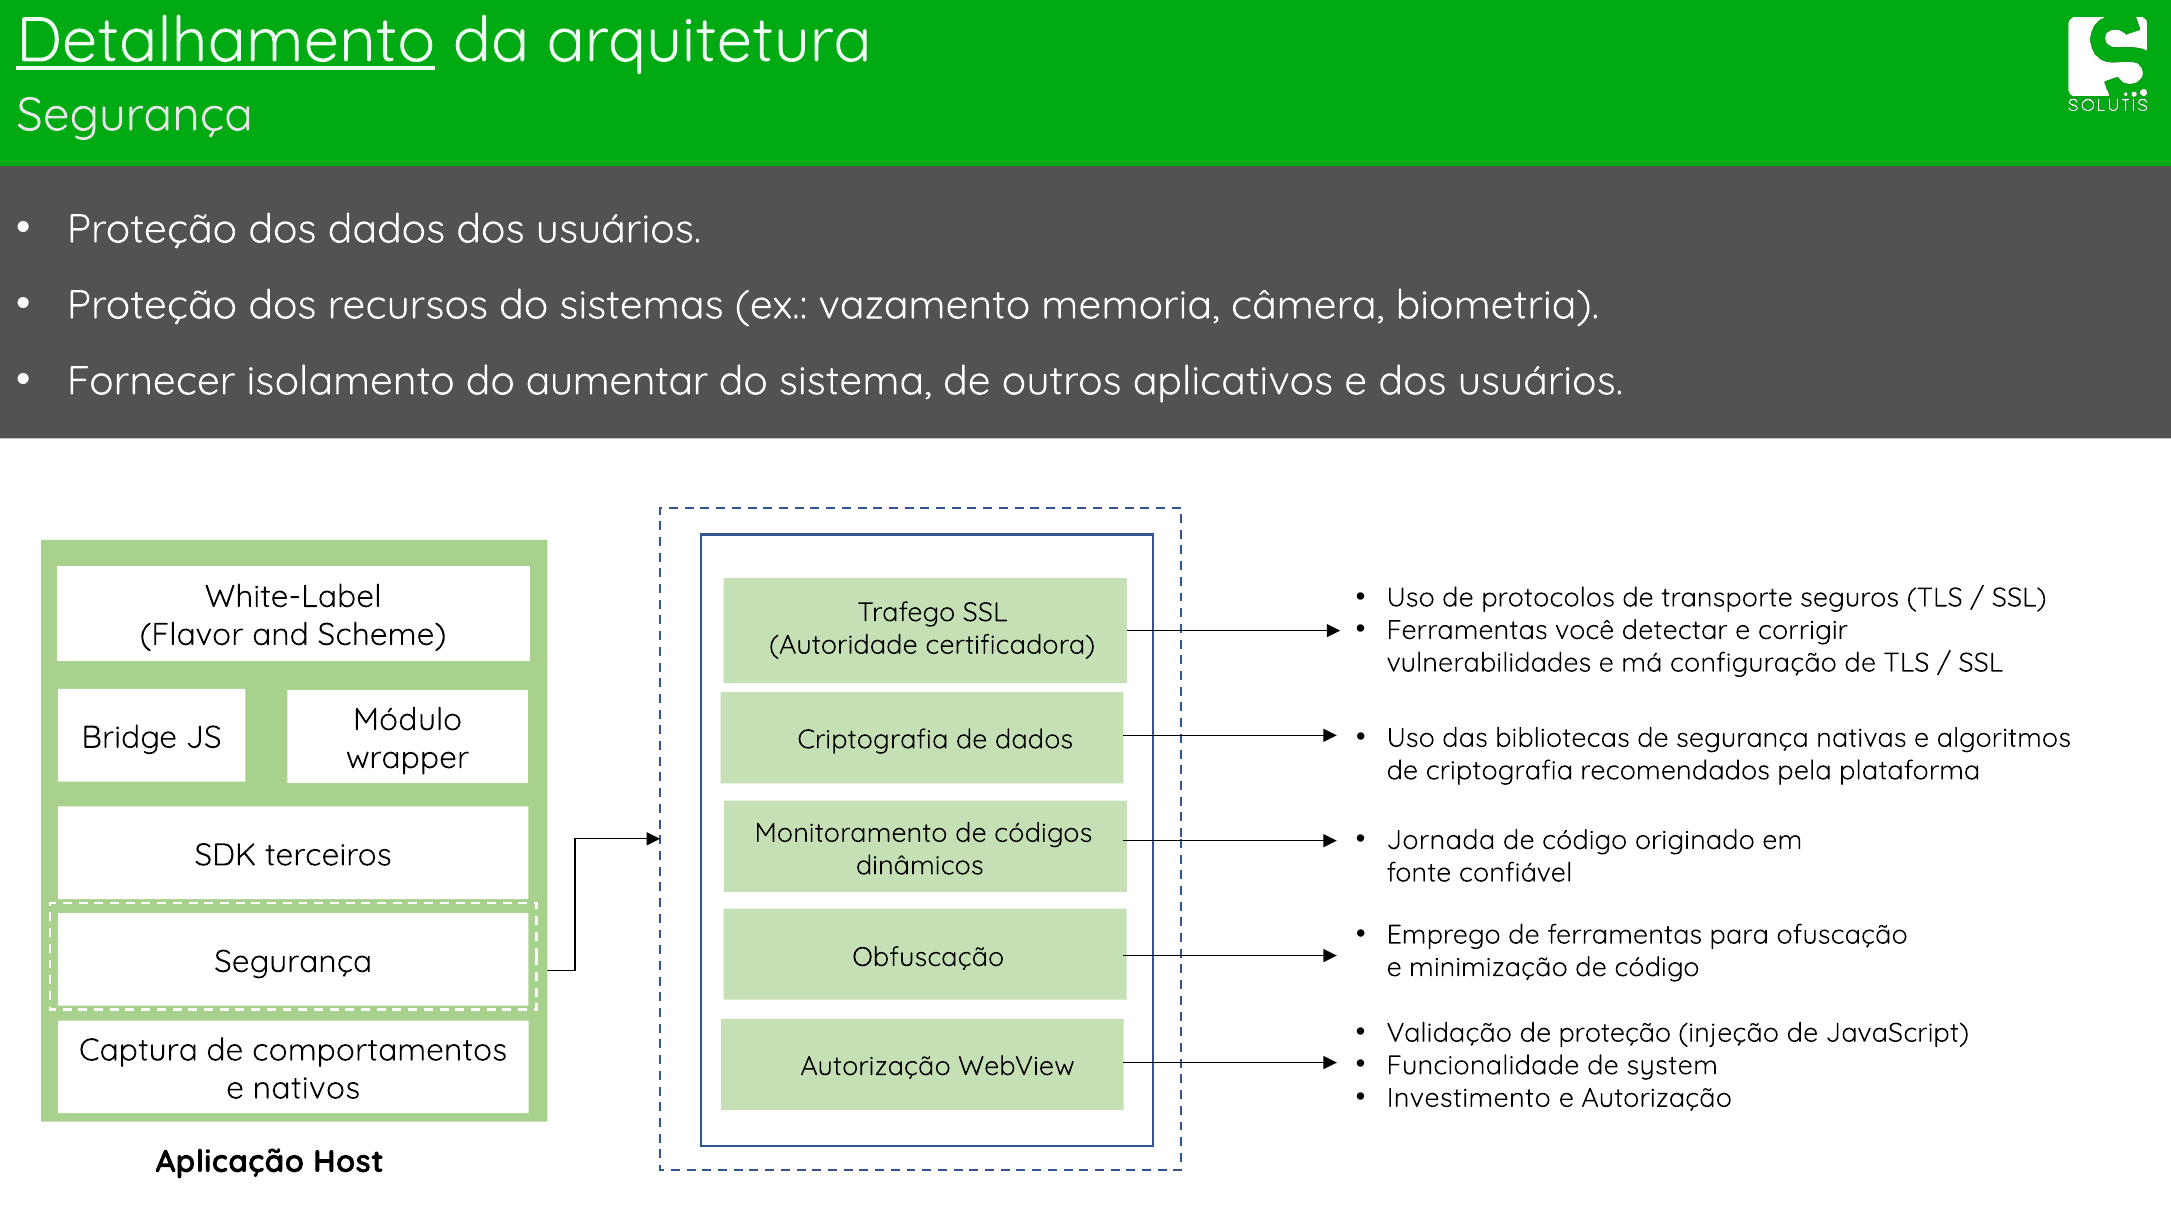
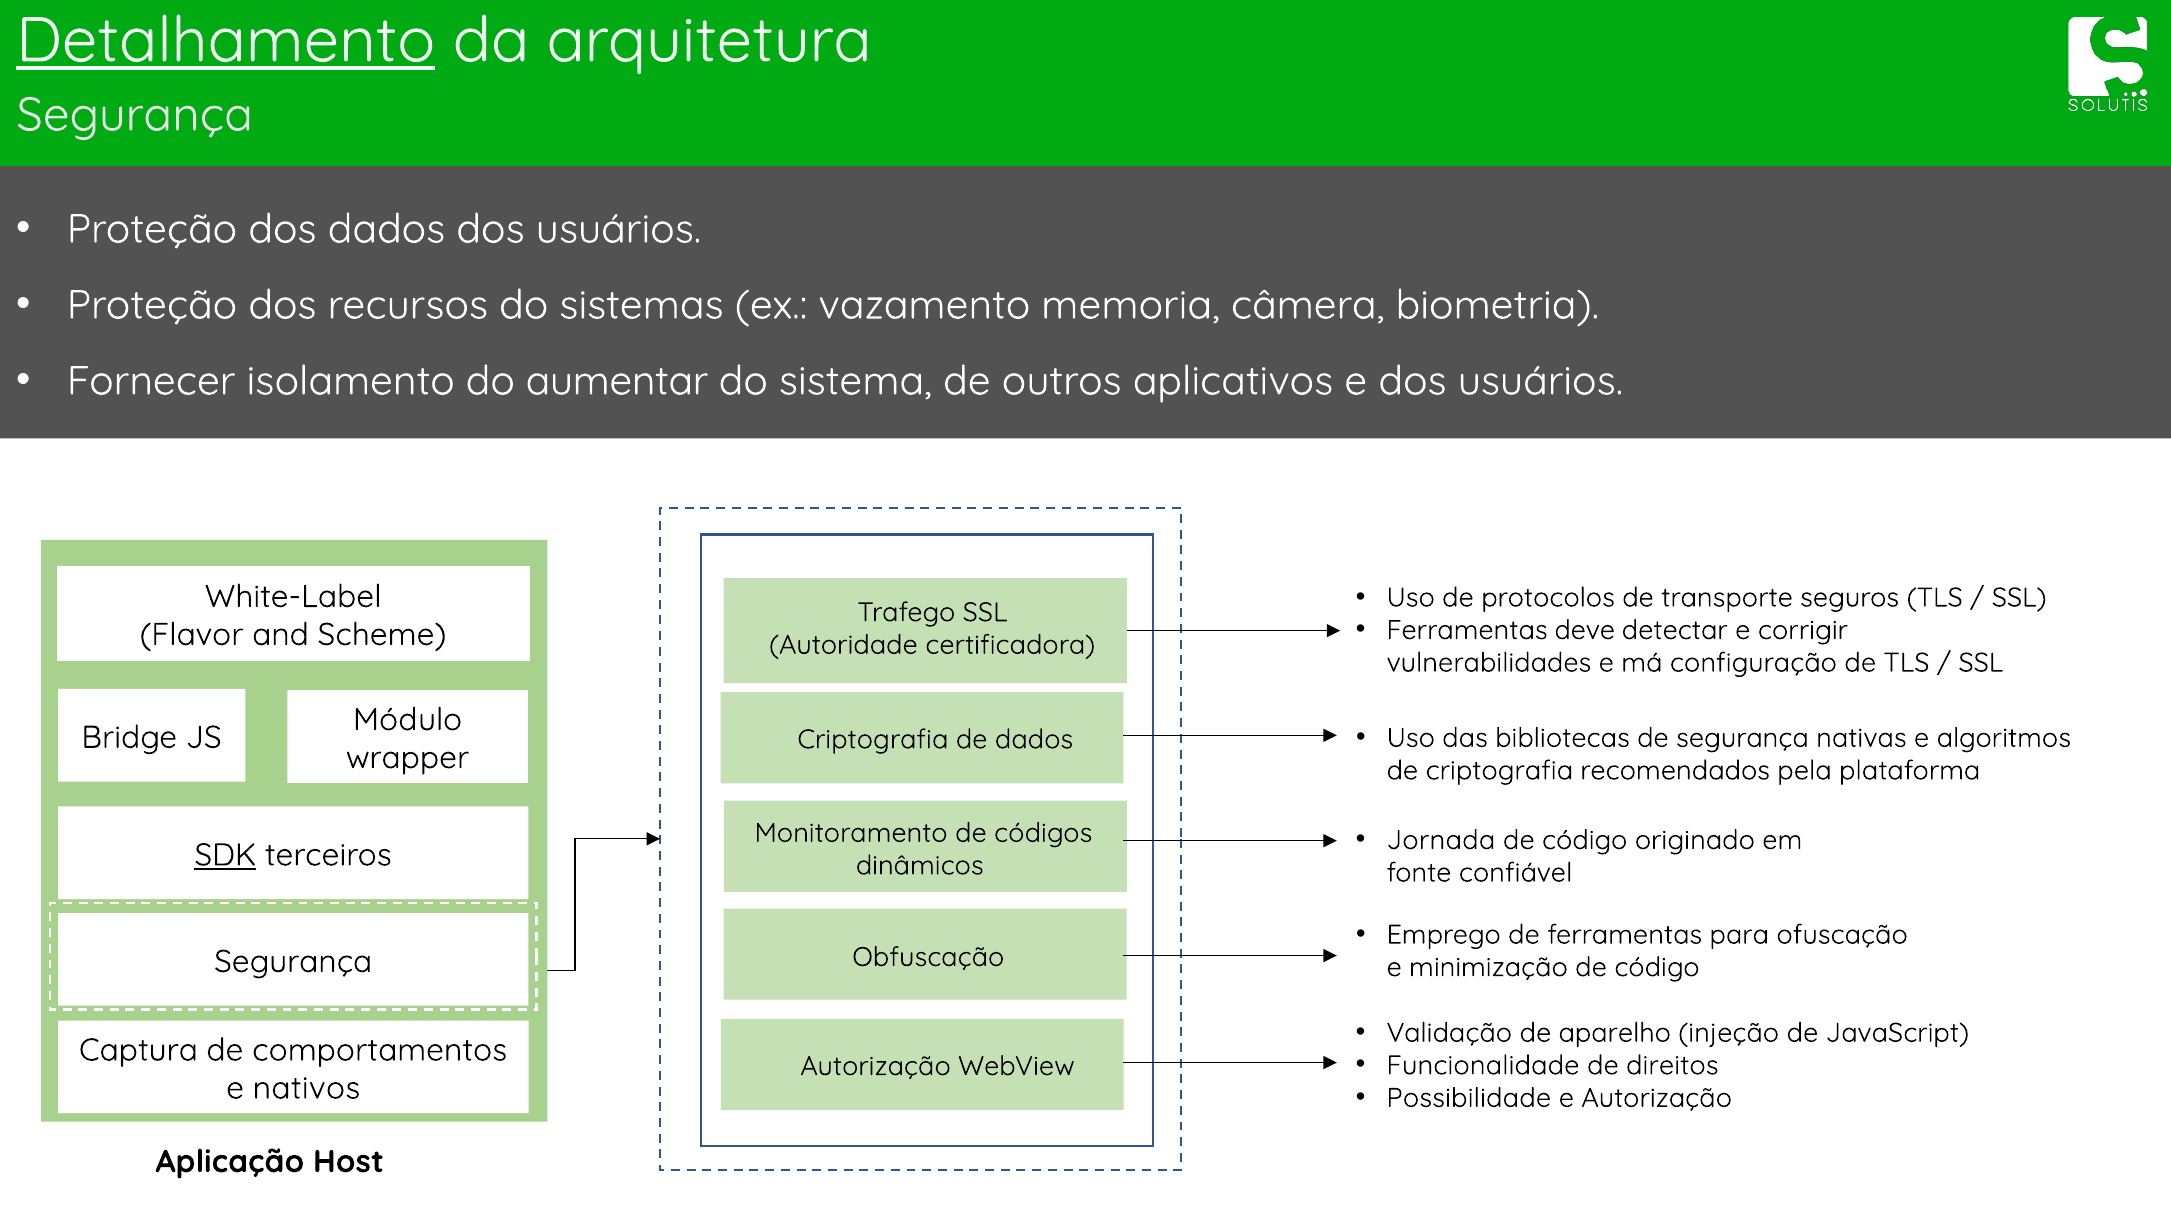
você: você -> deve
SDK at (225, 855) underline: none -> present
de proteção: proteção -> aparelho
system: system -> direitos
Investimento: Investimento -> Possibilidade
